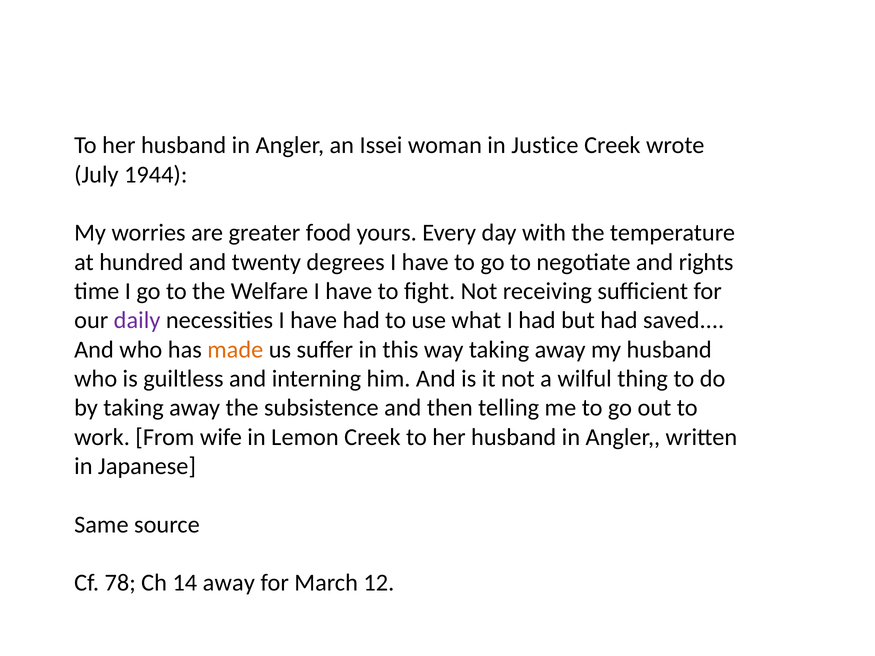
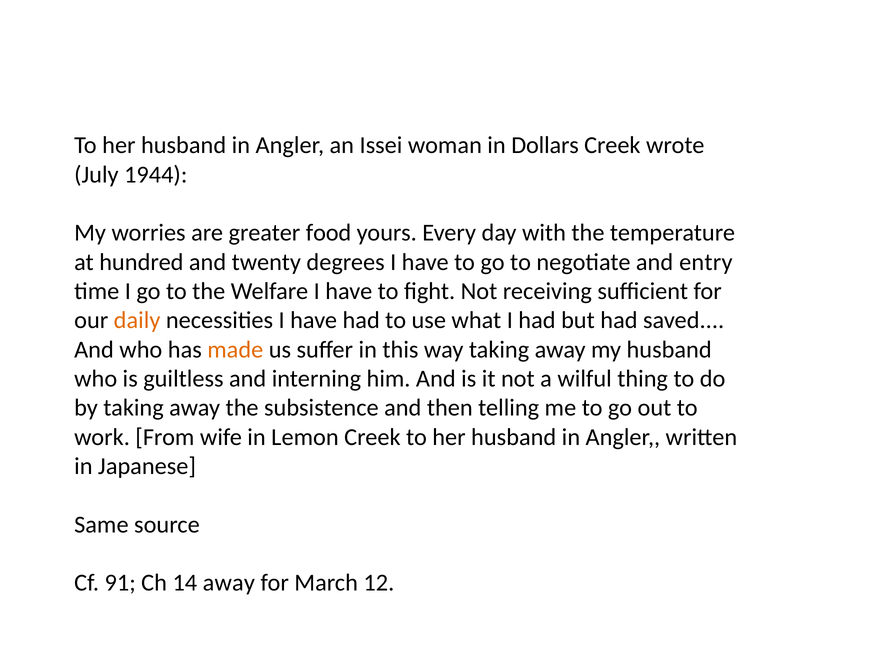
Justice: Justice -> Dollars
rights: rights -> entry
daily colour: purple -> orange
78: 78 -> 91
